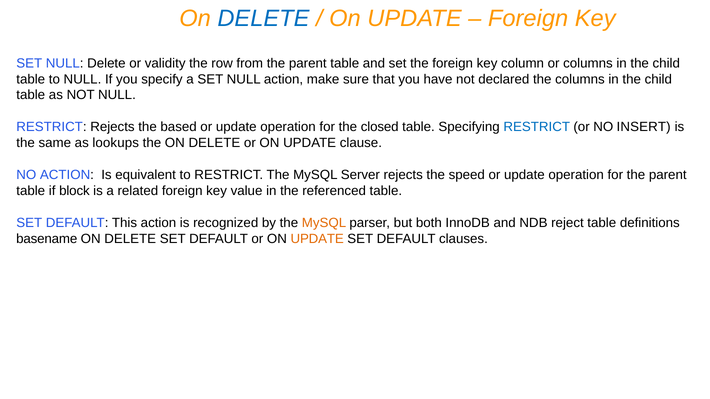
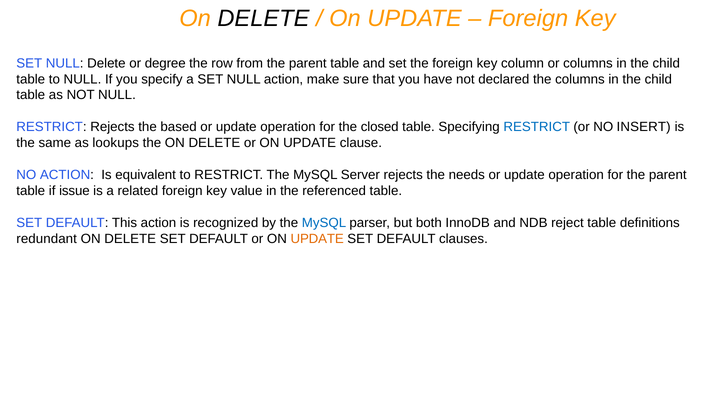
DELETE at (263, 18) colour: blue -> black
validity: validity -> degree
speed: speed -> needs
block: block -> issue
MySQL at (324, 223) colour: orange -> blue
basename: basename -> redundant
